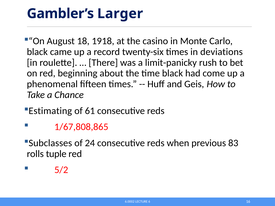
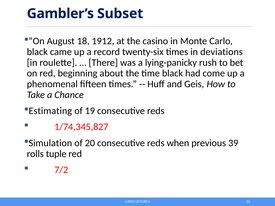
Larger: Larger -> Subset
1918: 1918 -> 1912
limit-panicky: limit-panicky -> lying-panicky
61: 61 -> 19
1/67,808,865: 1/67,808,865 -> 1/74,345,827
Subclasses: Subclasses -> Simulation
24: 24 -> 20
83: 83 -> 39
5/2: 5/2 -> 7/2
